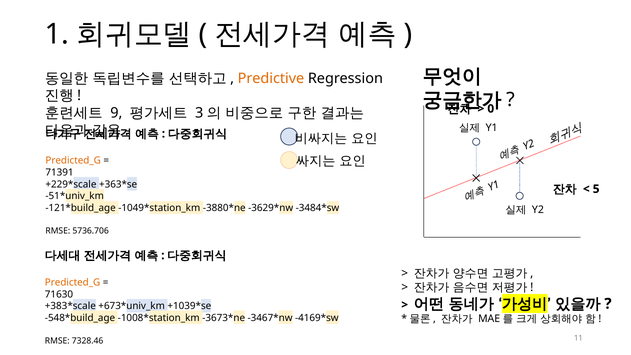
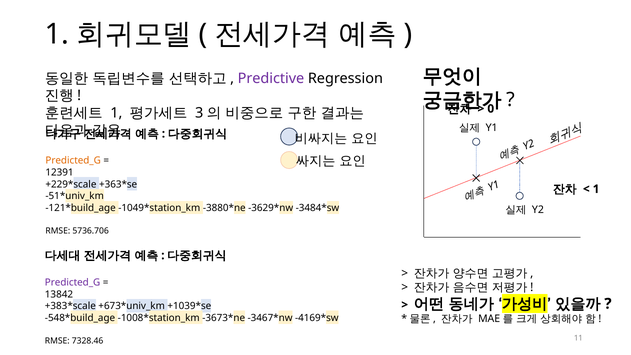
Predictive colour: orange -> purple
9 at (116, 113): 9 -> 1
71391: 71391 -> 12391
5 at (596, 189): 5 -> 1
Predicted_G at (73, 282) colour: orange -> purple
71630: 71630 -> 13842
